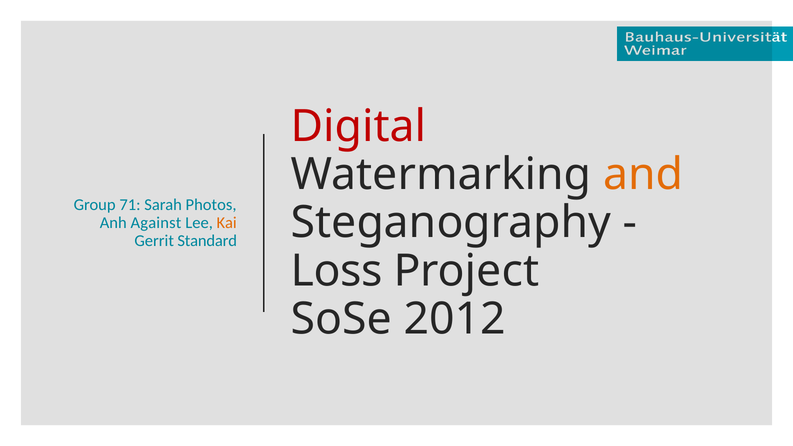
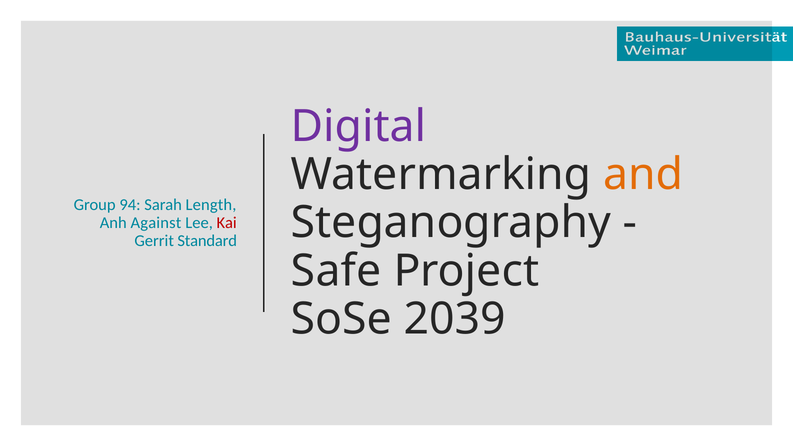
Digital colour: red -> purple
71: 71 -> 94
Photos: Photos -> Length
Kai colour: orange -> red
Loss: Loss -> Safe
2012: 2012 -> 2039
